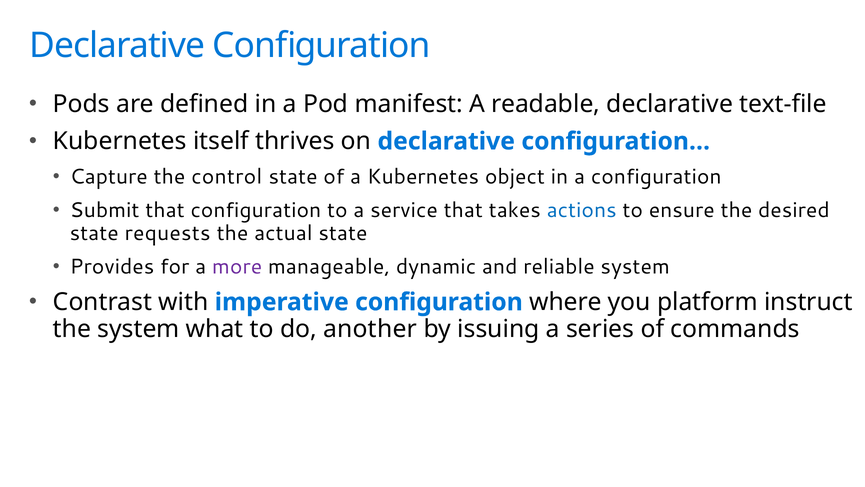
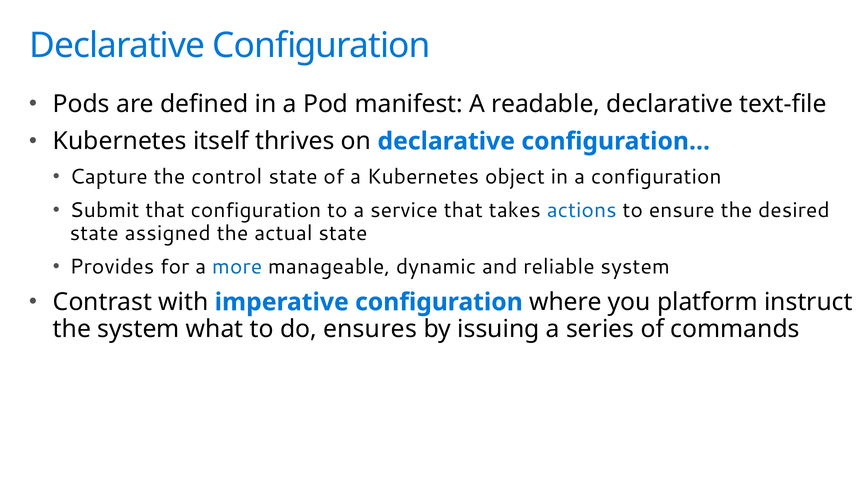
requests: requests -> assigned
more colour: purple -> blue
another: another -> ensures
